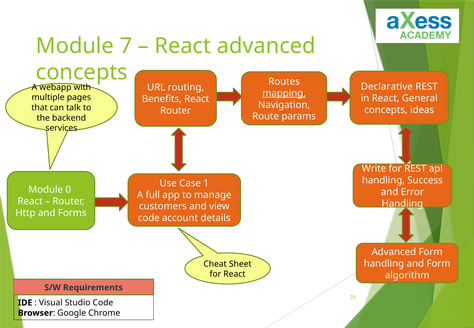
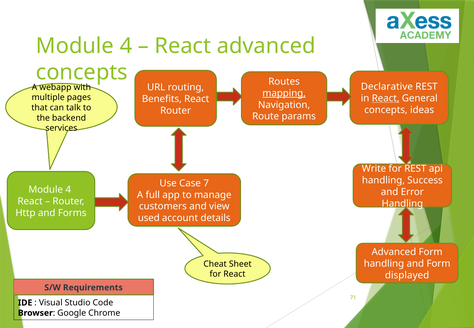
7 at (126, 46): 7 -> 4
React at (386, 98) underline: none -> present
1: 1 -> 7
0 at (68, 190): 0 -> 4
code at (149, 218): code -> used
algorithm: algorithm -> displayed
